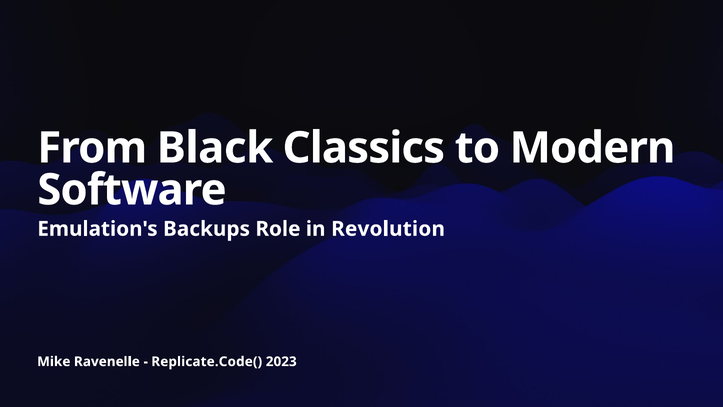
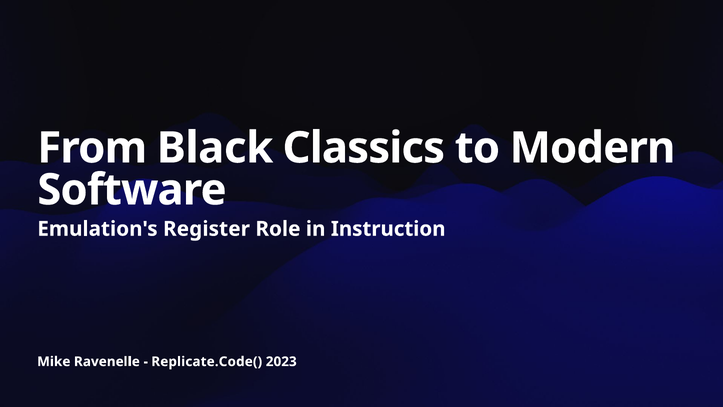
Backups: Backups -> Register
Revolution: Revolution -> Instruction
